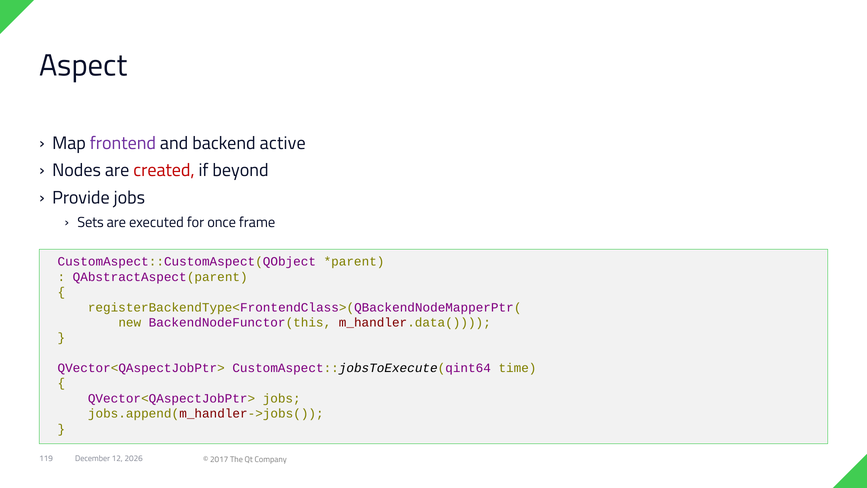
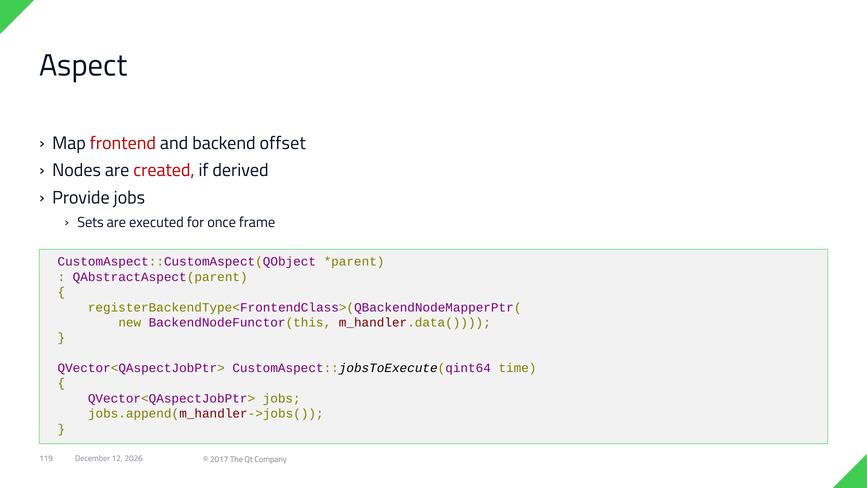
frontend colour: purple -> red
active: active -> offset
beyond: beyond -> derived
